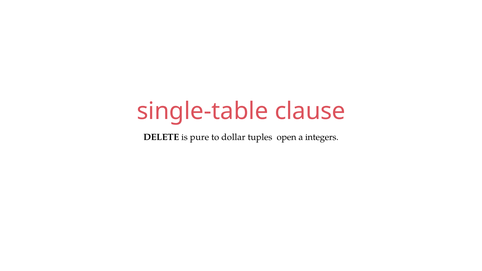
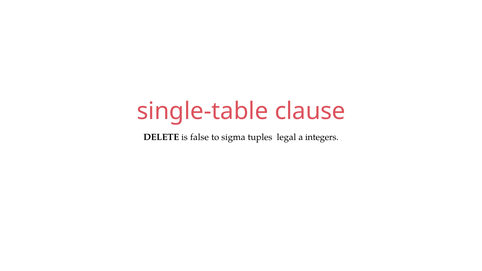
pure: pure -> false
dollar: dollar -> sigma
open: open -> legal
